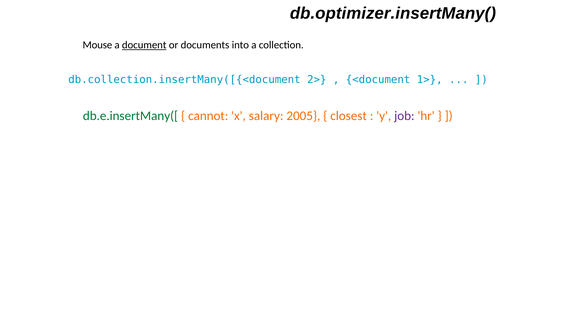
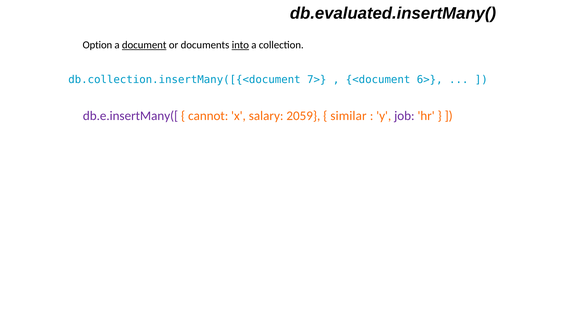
db.optimizer.insertMany(: db.optimizer.insertMany( -> db.evaluated.insertMany(
Mouse: Mouse -> Option
into underline: none -> present
2>: 2> -> 7>
1>: 1> -> 6>
db.e.insertMany([ colour: green -> purple
2005: 2005 -> 2059
closest: closest -> similar
